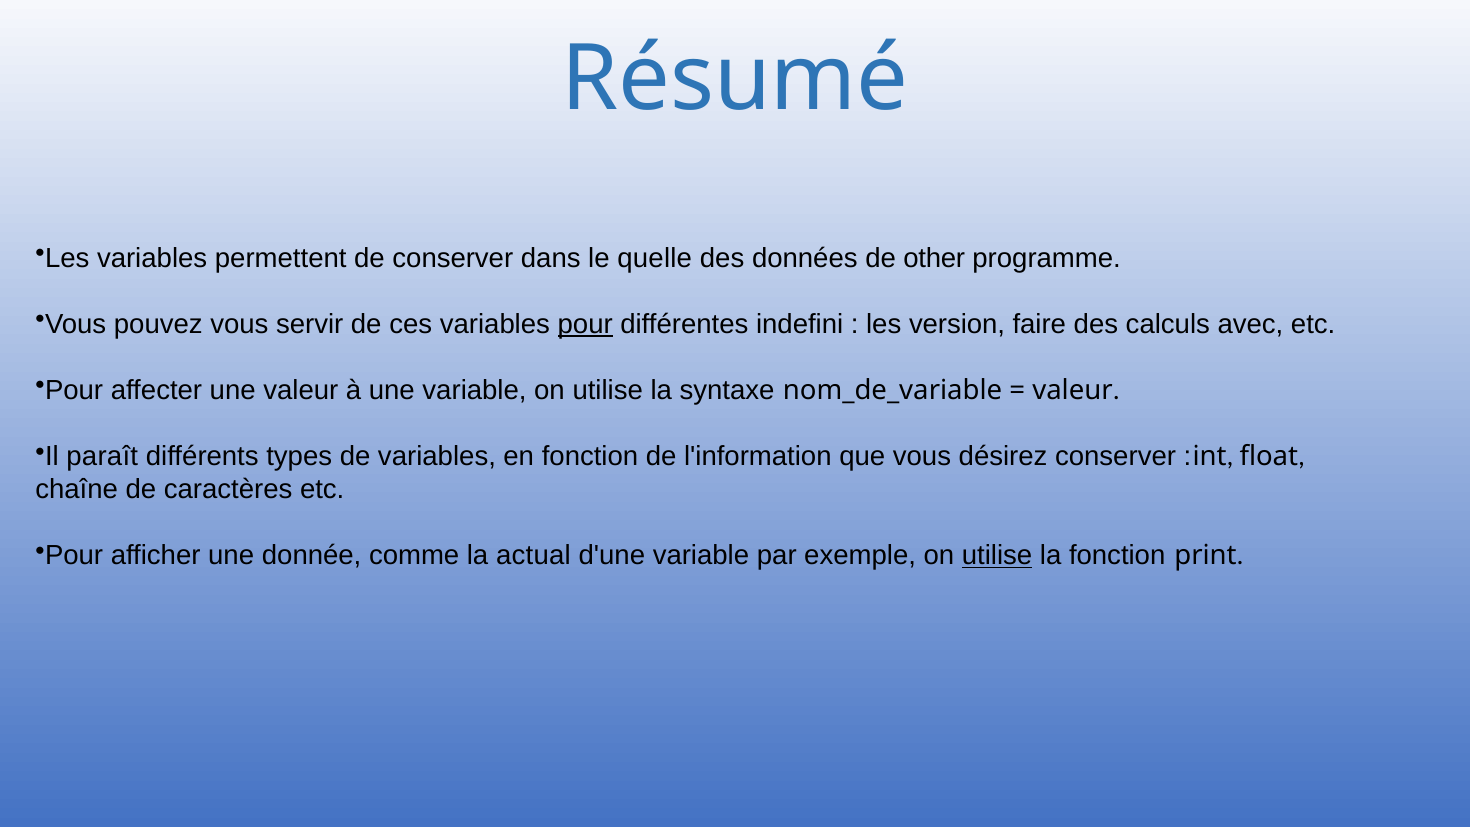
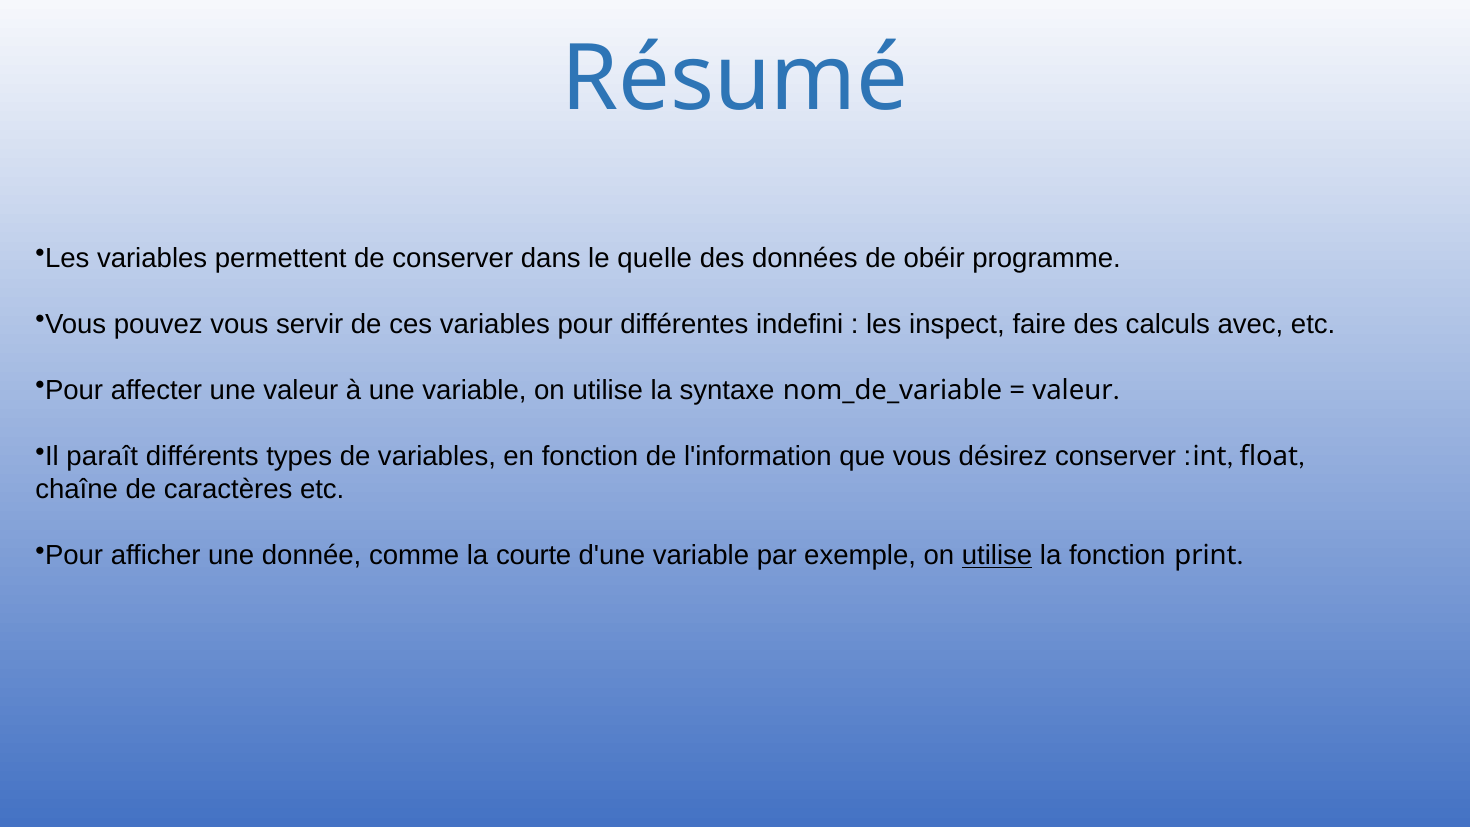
other: other -> obéir
pour at (585, 324) underline: present -> none
version: version -> inspect
actual: actual -> courte
